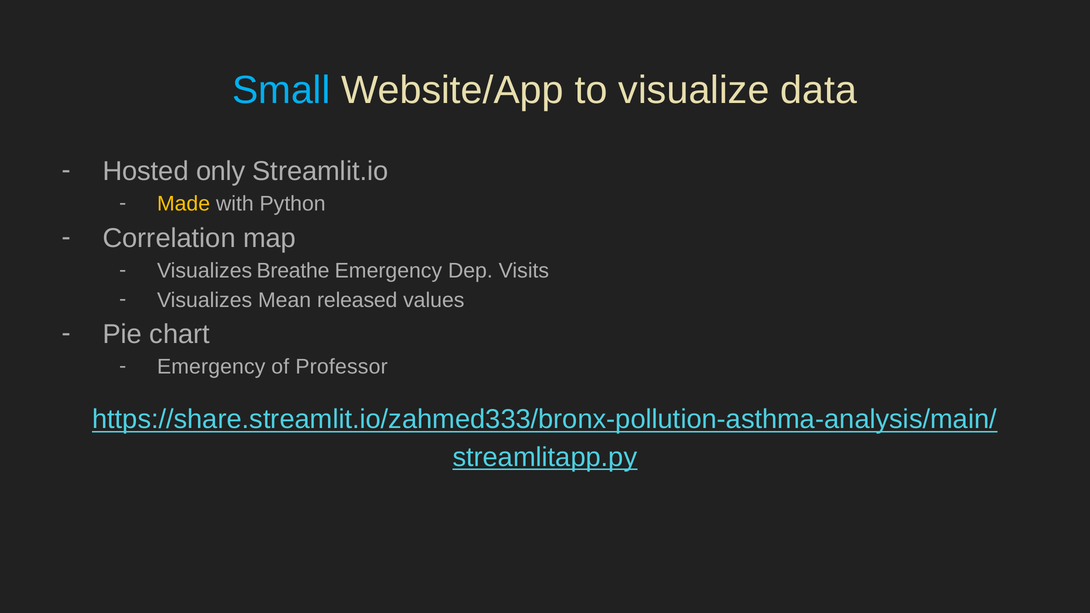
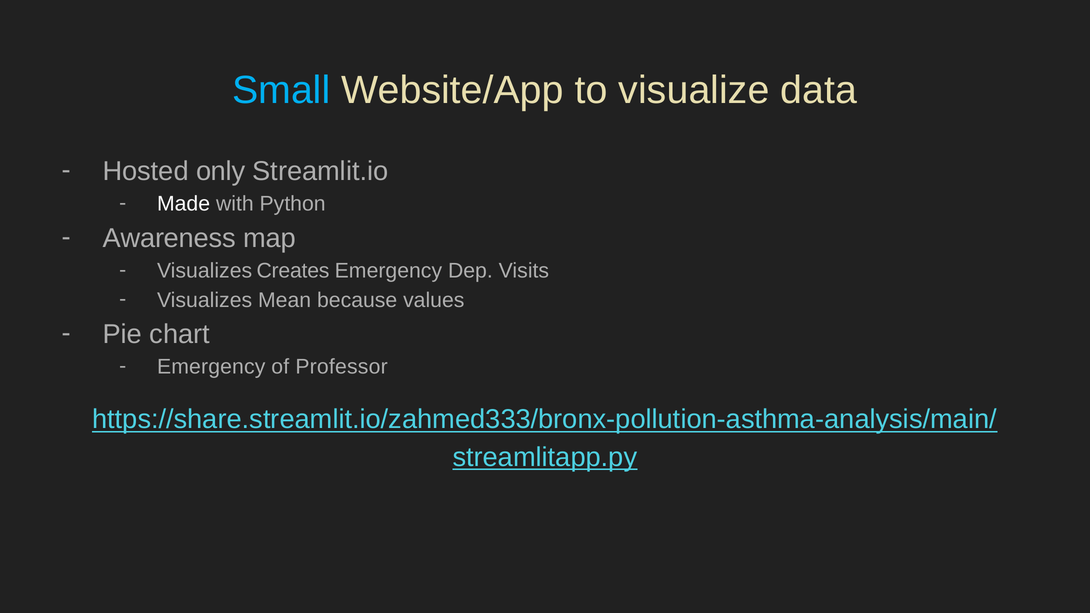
Made colour: yellow -> white
Correlation: Correlation -> Awareness
Breathe: Breathe -> Creates
released: released -> because
